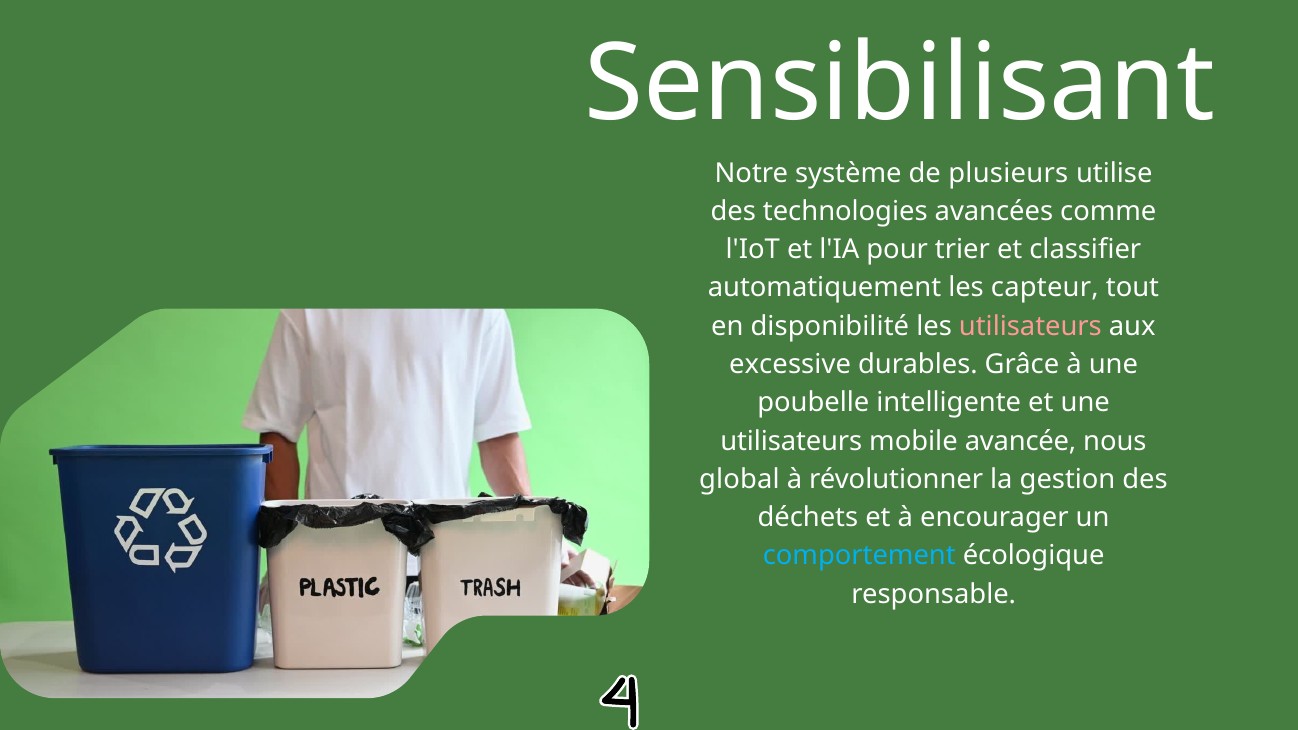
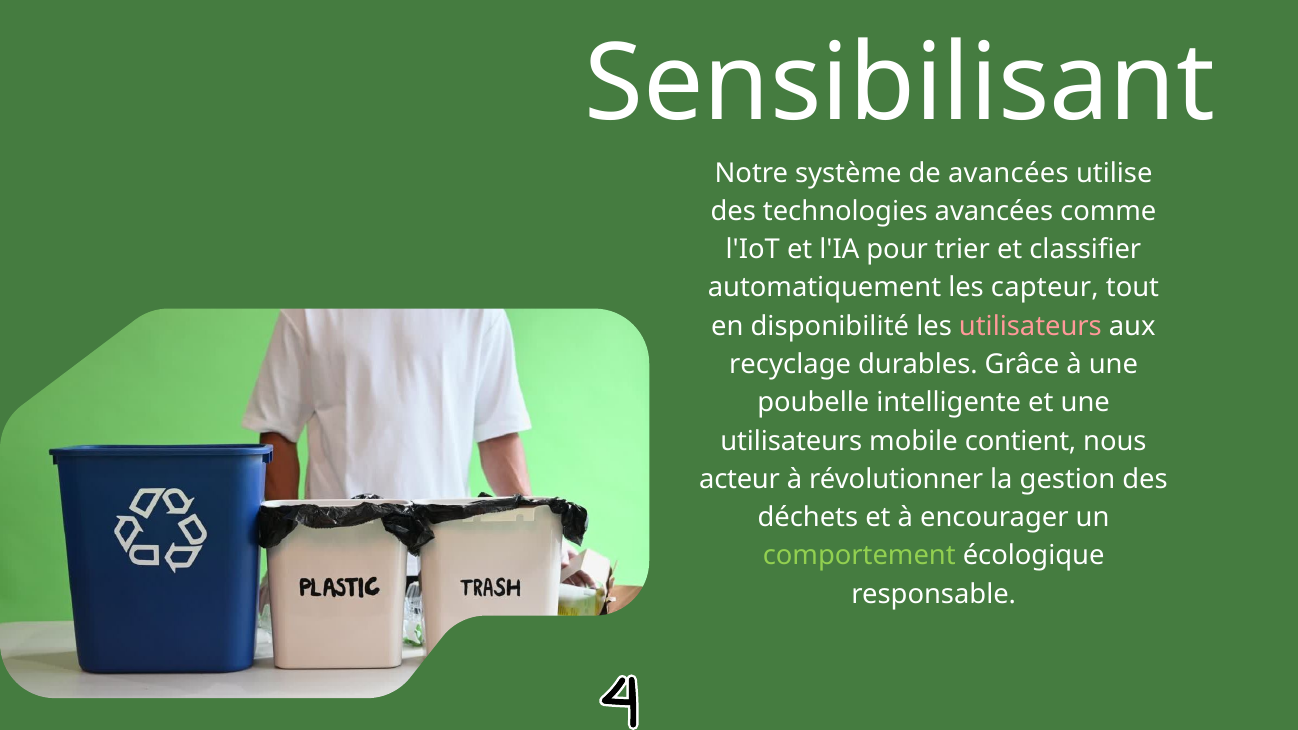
de plusieurs: plusieurs -> avancées
excessive: excessive -> recyclage
avancée: avancée -> contient
global: global -> acteur
comportement colour: light blue -> light green
